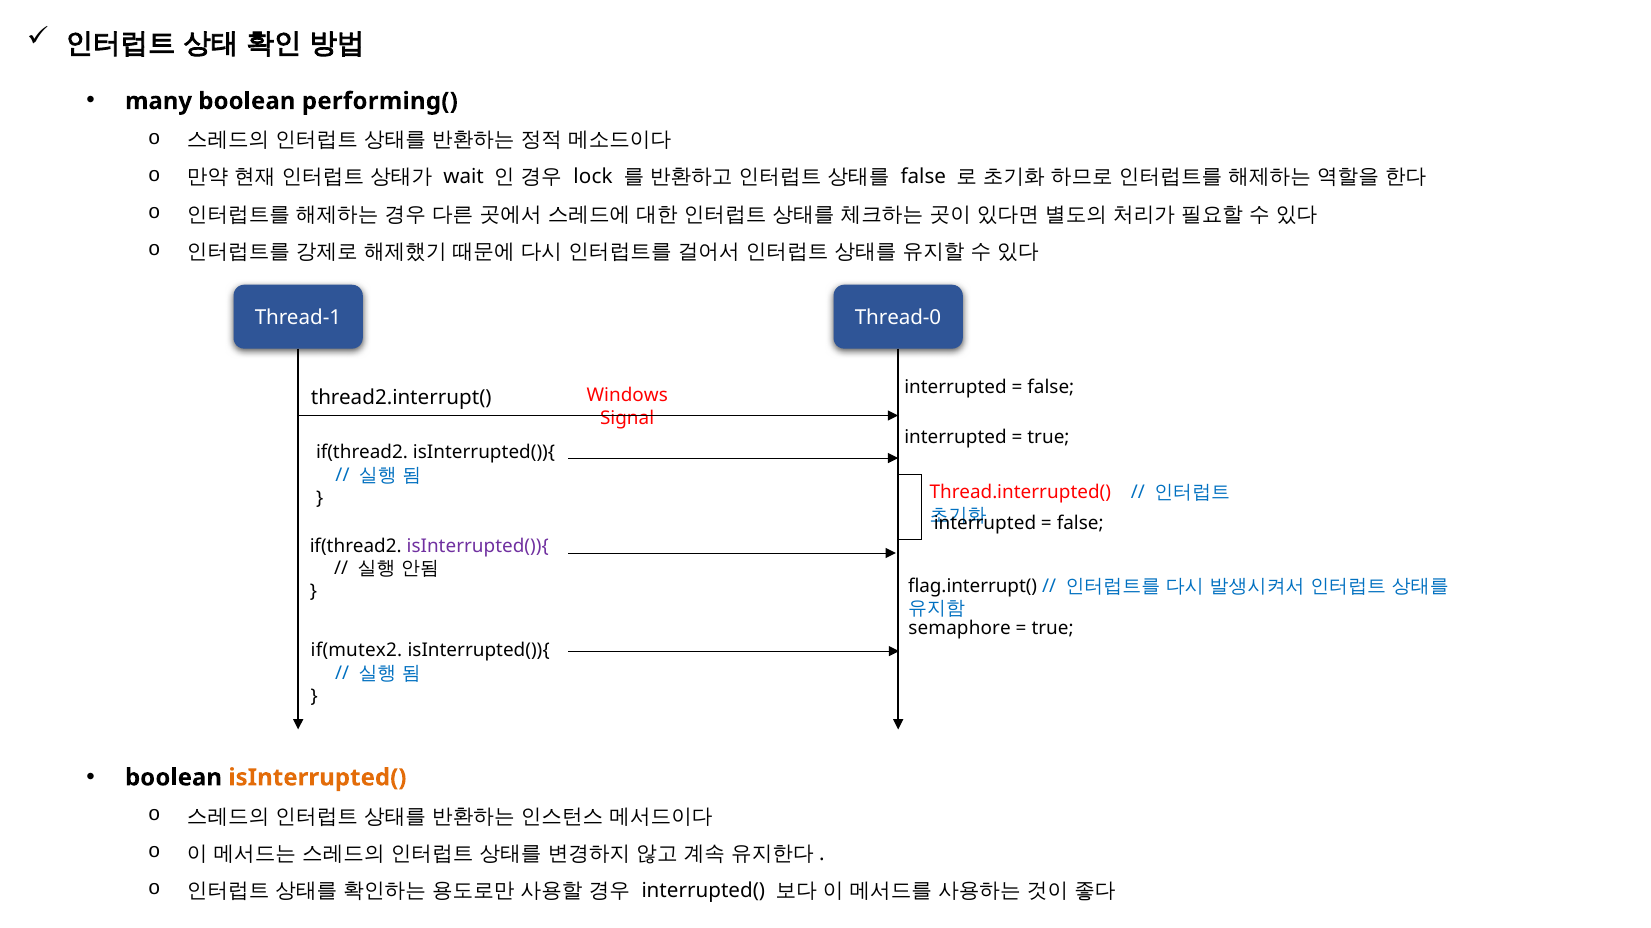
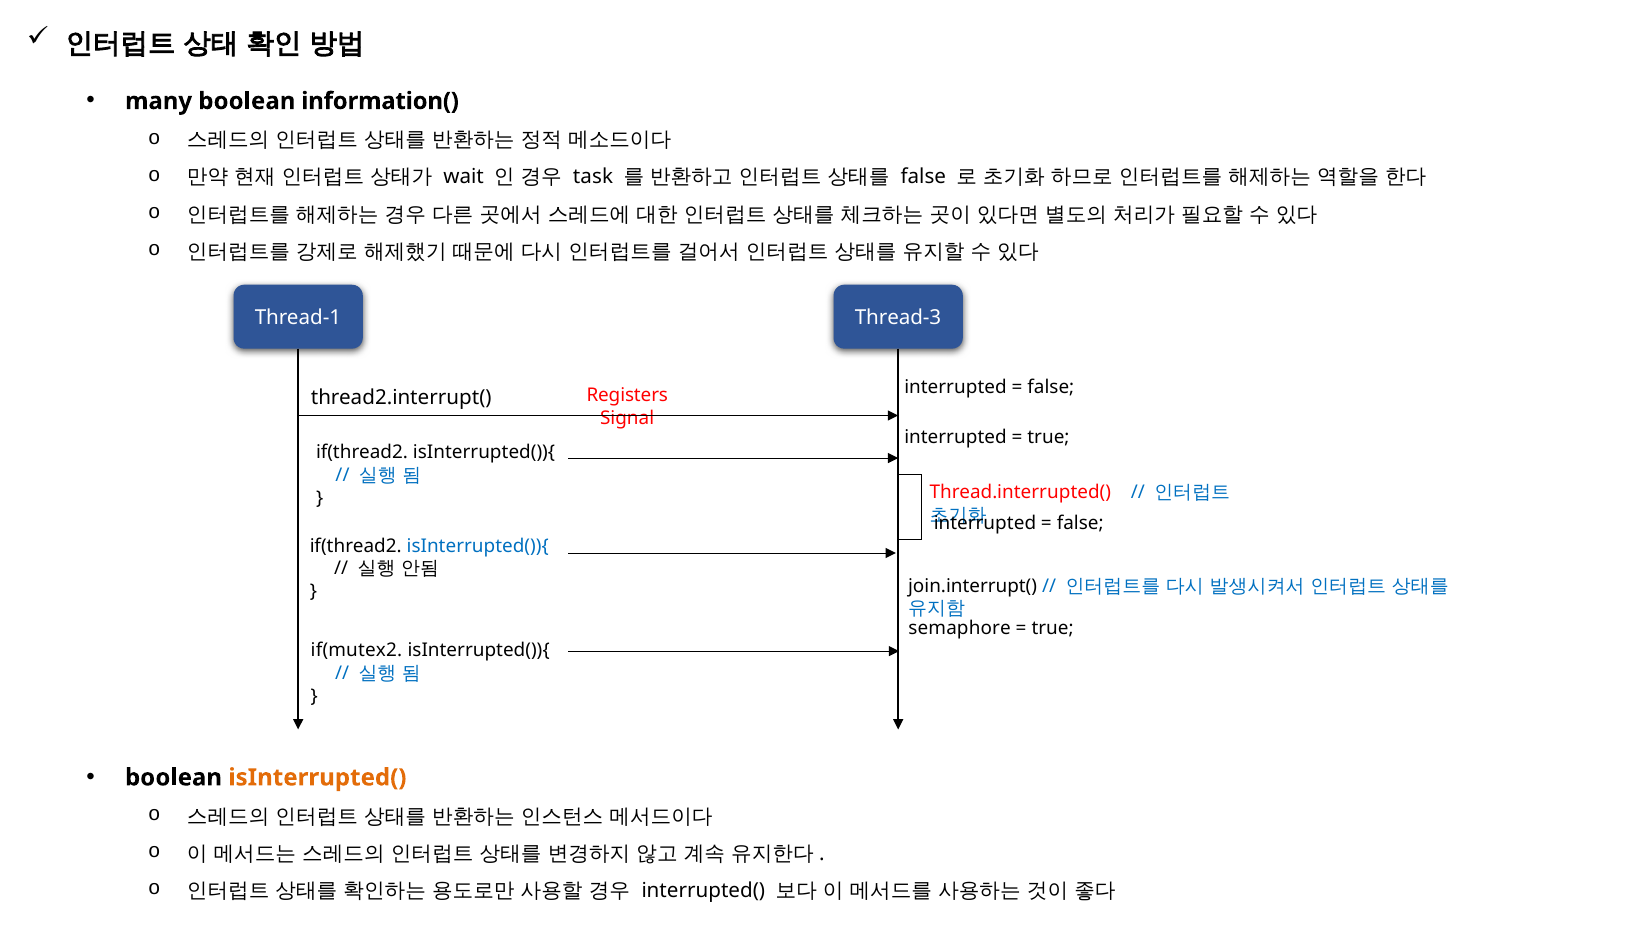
performing(: performing( -> information(
lock: lock -> task
Thread-0: Thread-0 -> Thread-3
Windows: Windows -> Registers
isInterrupted()){ at (478, 546) colour: purple -> blue
flag.interrupt(: flag.interrupt( -> join.interrupt(
